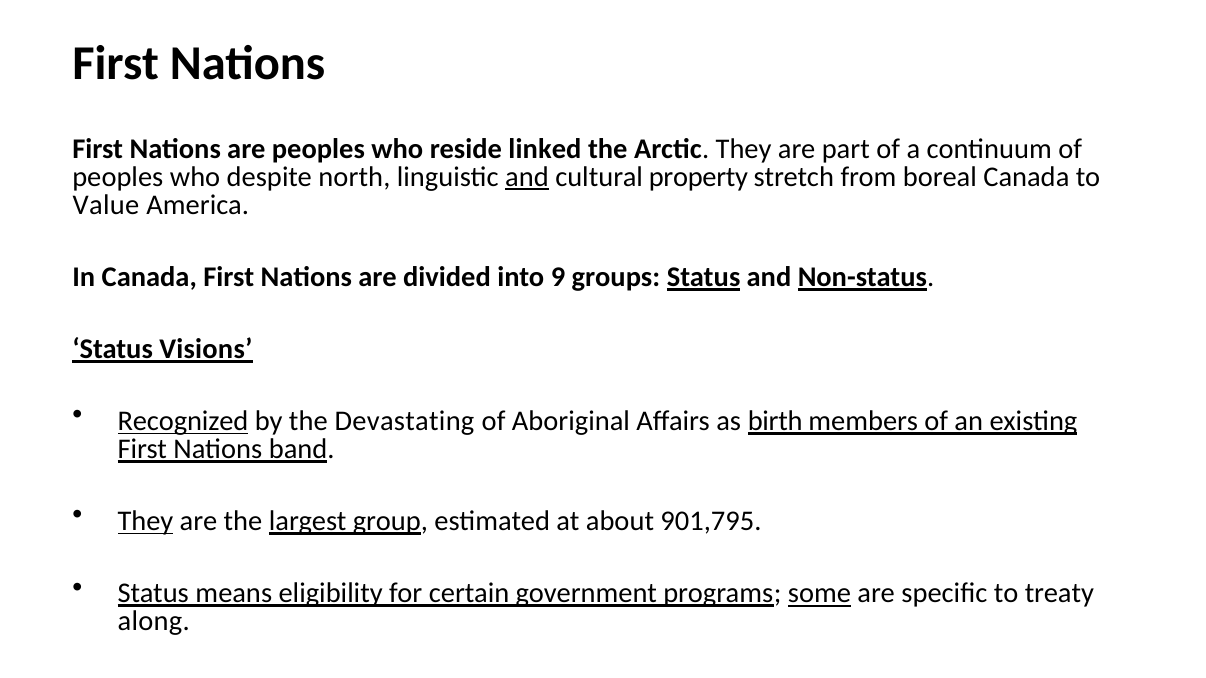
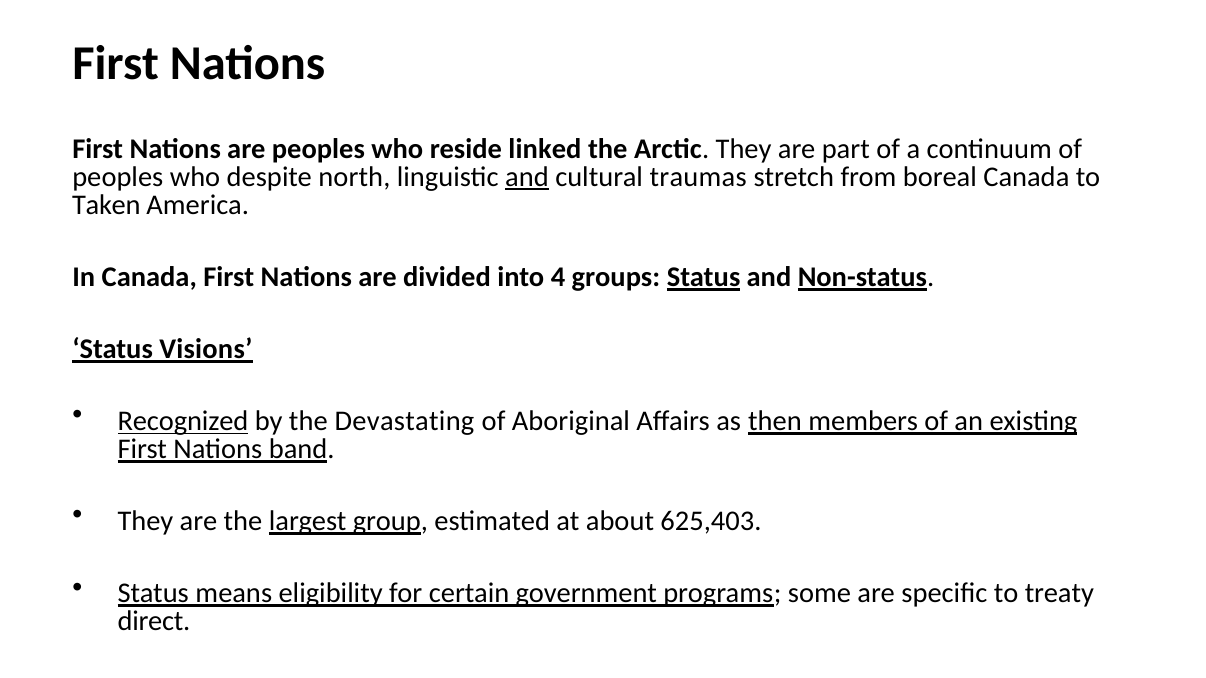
property: property -> traumas
Value: Value -> Taken
9: 9 -> 4
birth: birth -> then
They at (145, 522) underline: present -> none
901,795: 901,795 -> 625,403
some underline: present -> none
along: along -> direct
